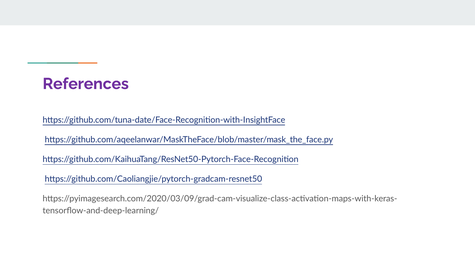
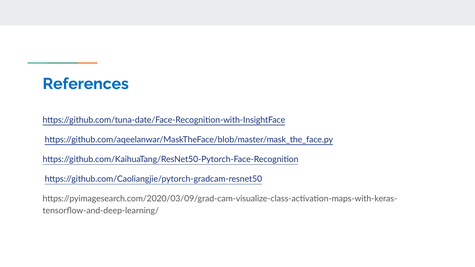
References colour: purple -> blue
